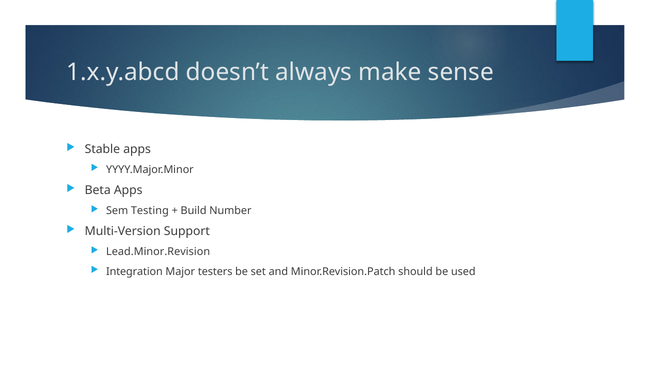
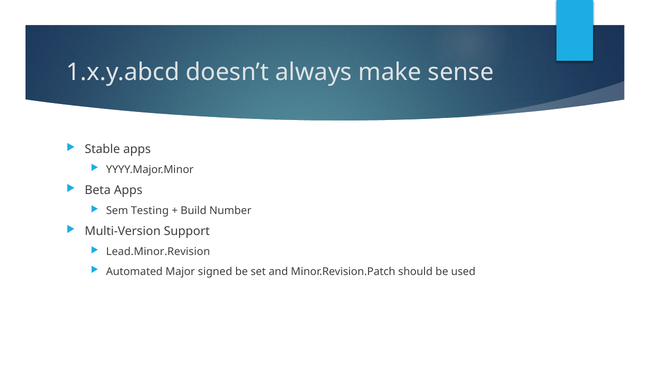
Integration: Integration -> Automated
testers: testers -> signed
